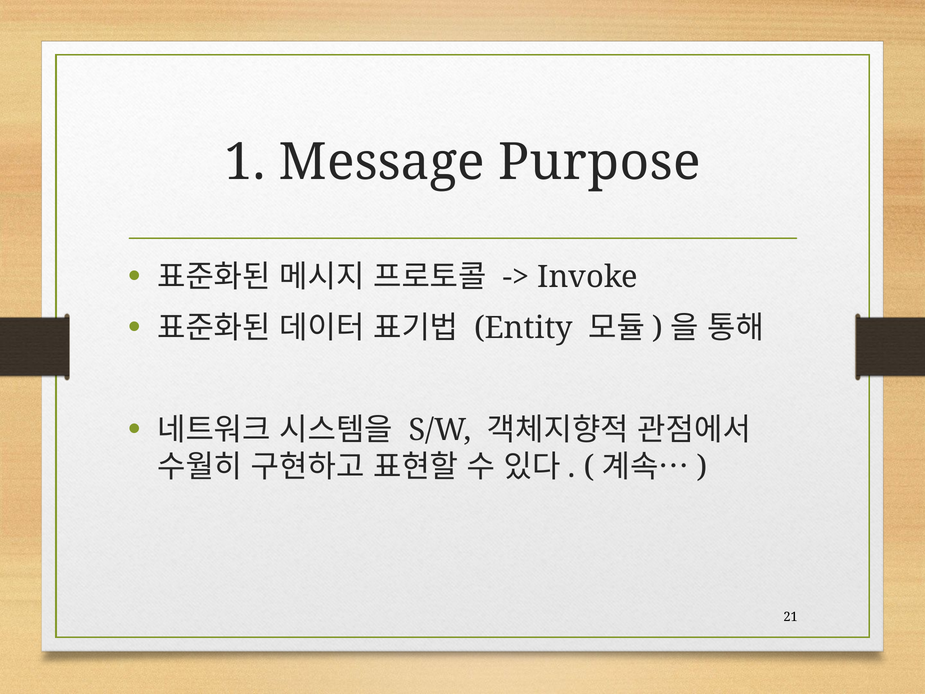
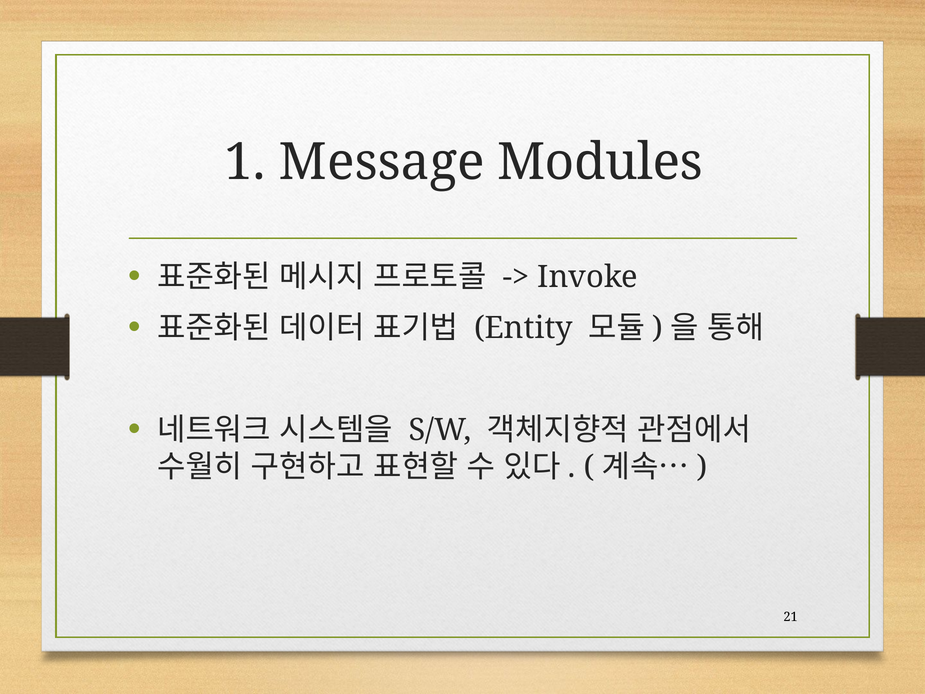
Purpose: Purpose -> Modules
